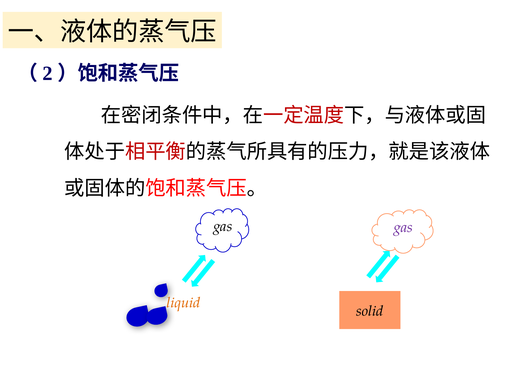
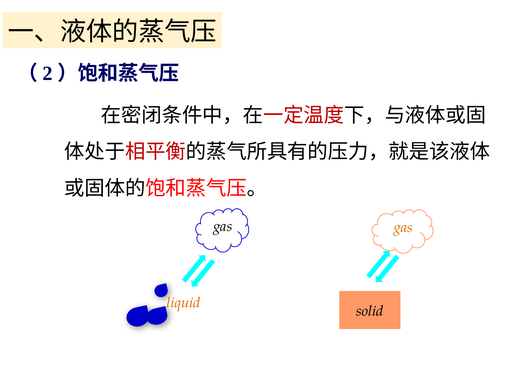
gas at (403, 228) colour: purple -> orange
